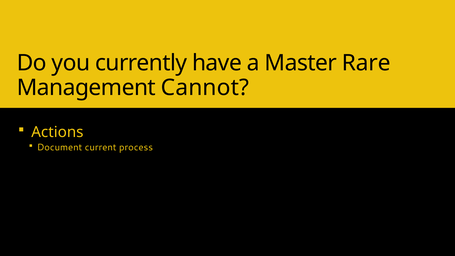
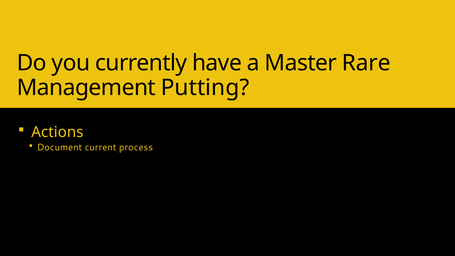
Cannot: Cannot -> Putting
